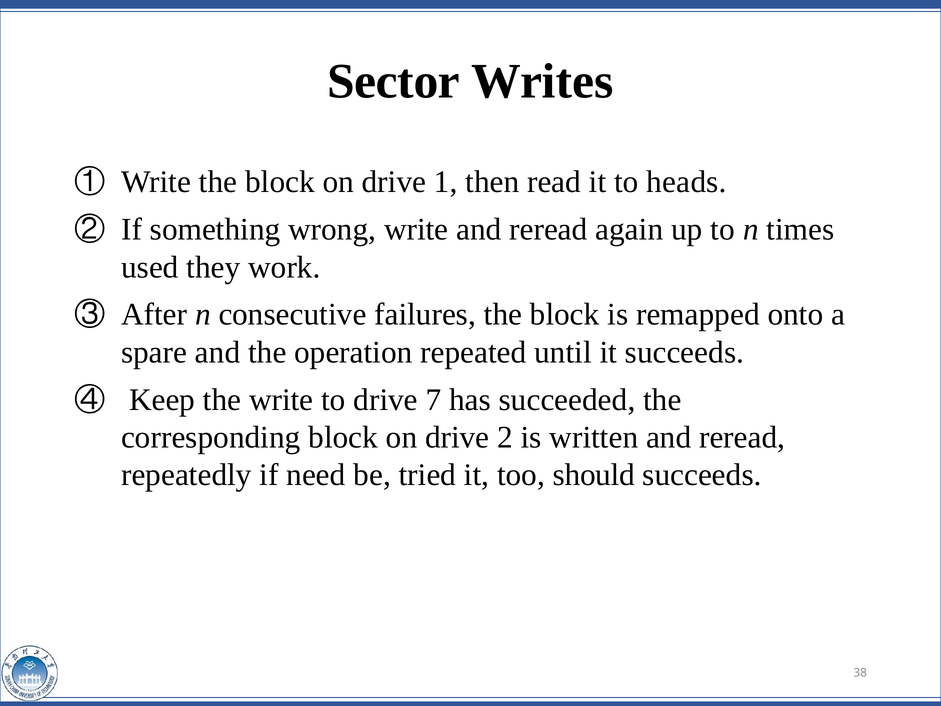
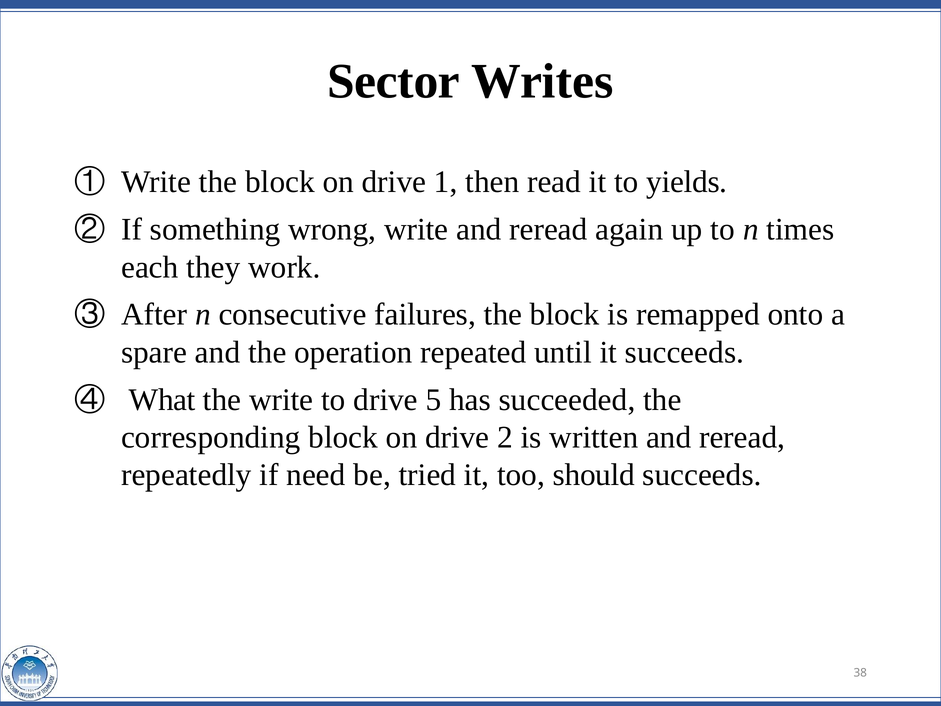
heads: heads -> yields
used: used -> each
Keep: Keep -> What
7: 7 -> 5
